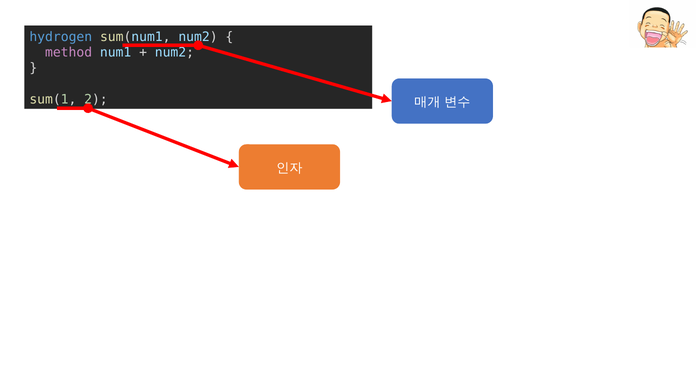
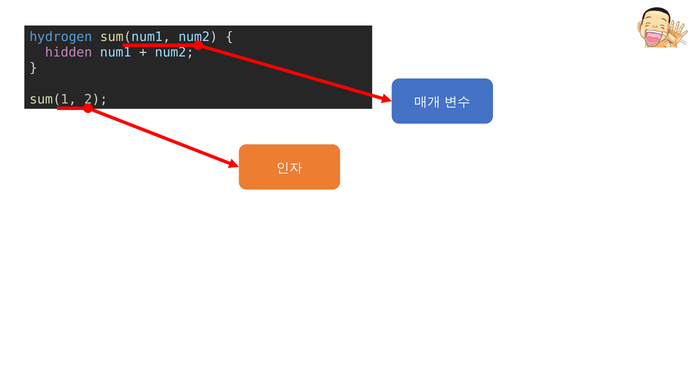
method: method -> hidden
